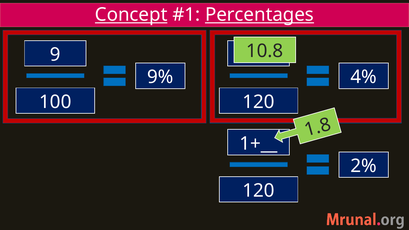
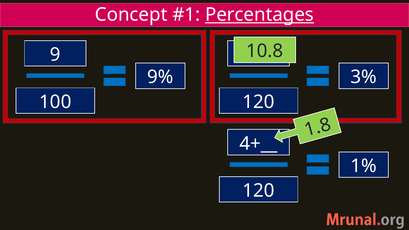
Concept underline: present -> none
4%: 4% -> 3%
1+__: 1+__ -> 4+__
2%: 2% -> 1%
